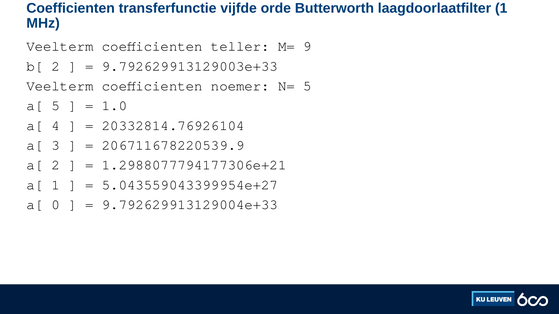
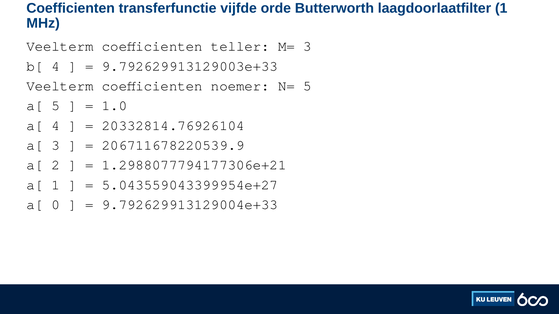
M= 9: 9 -> 3
b[ 2: 2 -> 4
